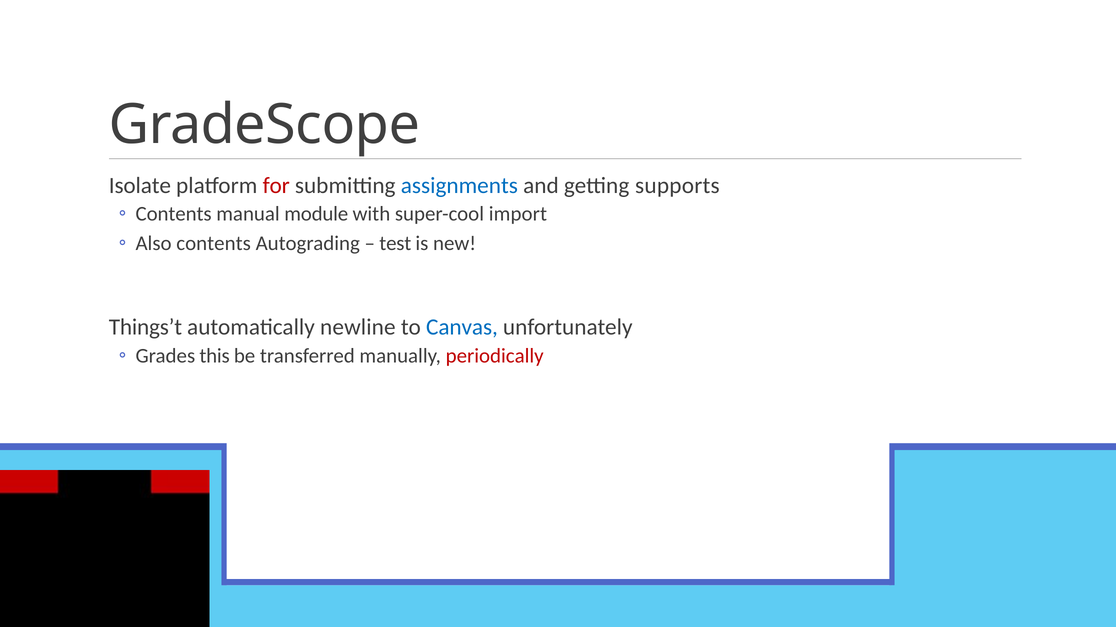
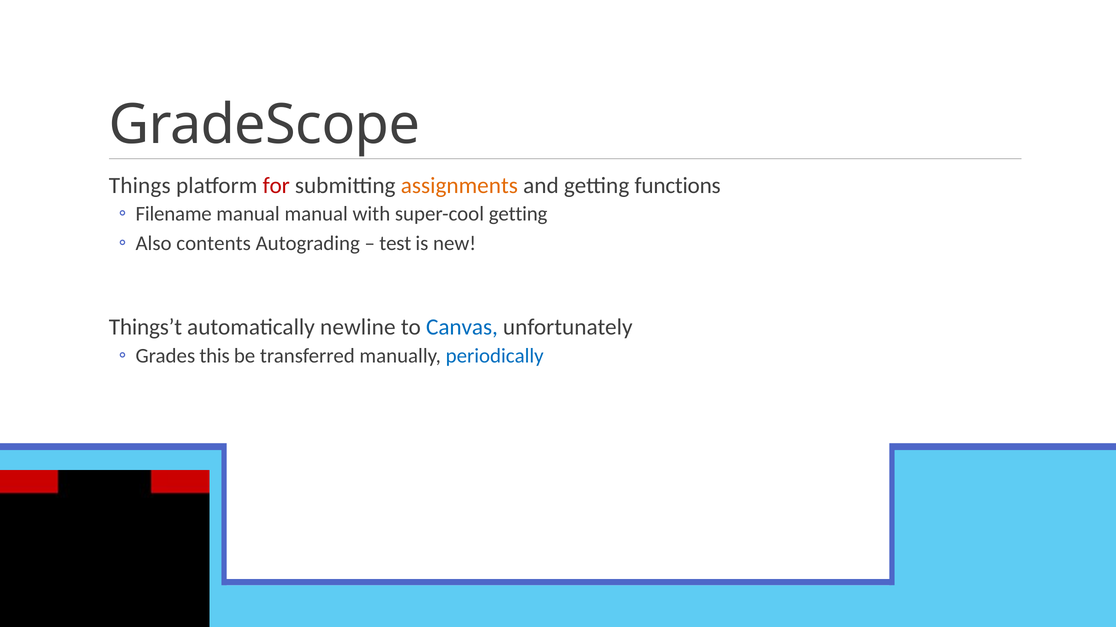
Isolate: Isolate -> Things
assignments colour: blue -> orange
supports: supports -> functions
Contents at (174, 214): Contents -> Filename
manual module: module -> manual
super-cool import: import -> getting
periodically colour: red -> blue
